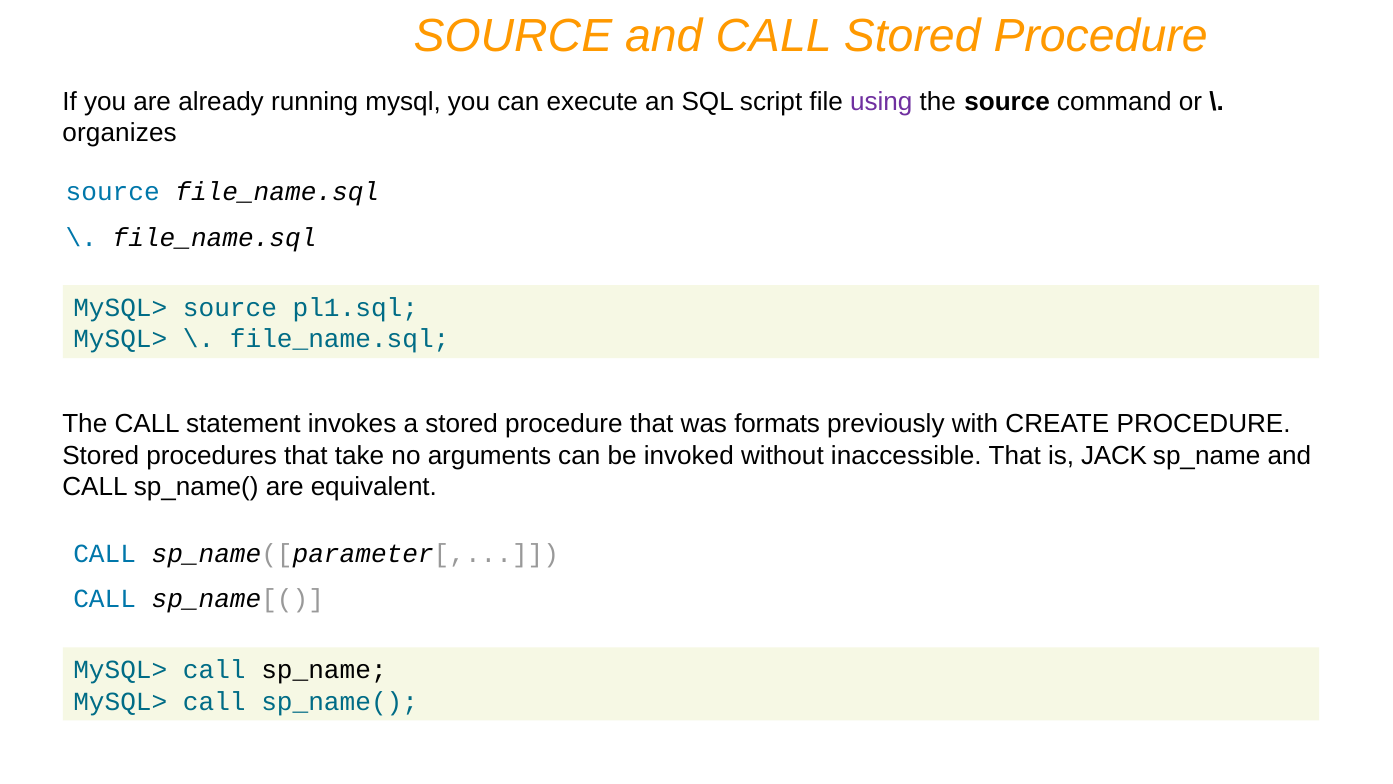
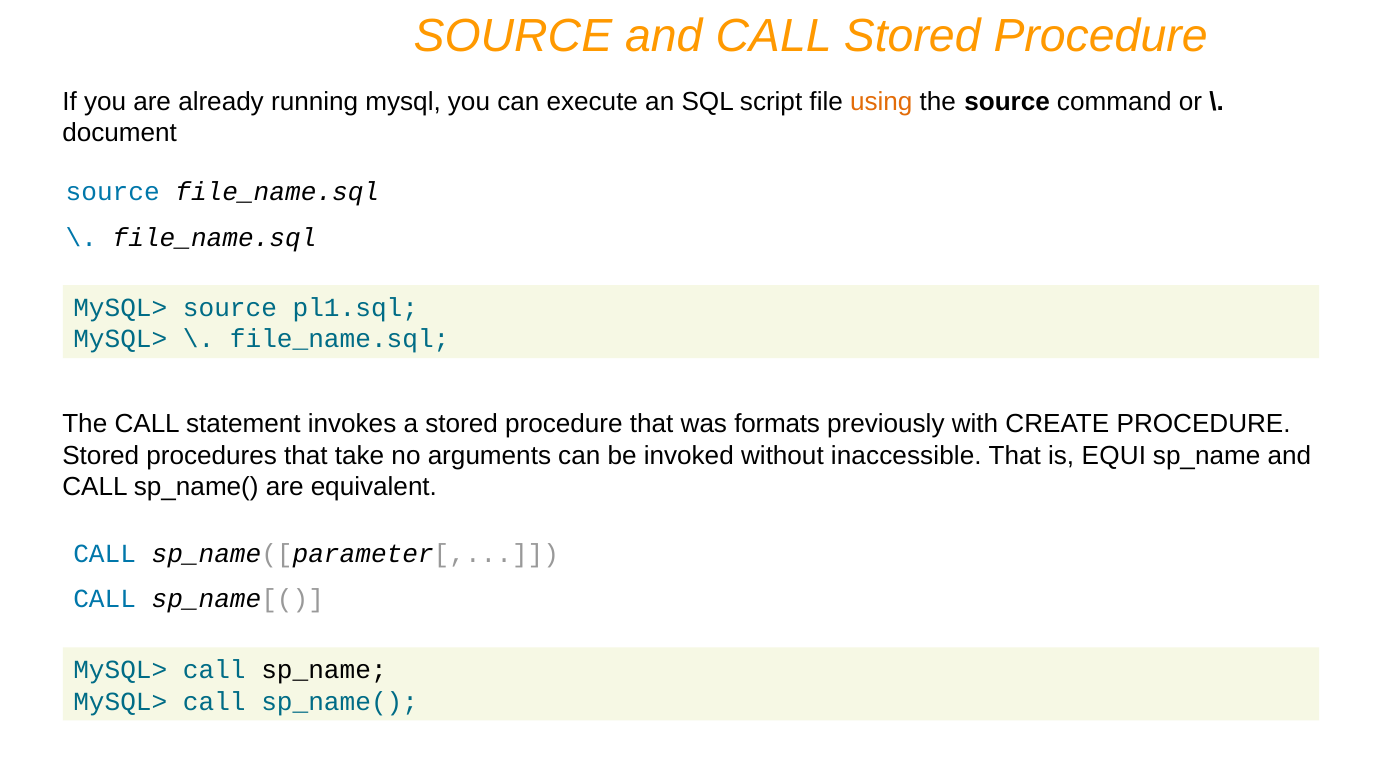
using colour: purple -> orange
organizes: organizes -> document
JACK: JACK -> EQUI
